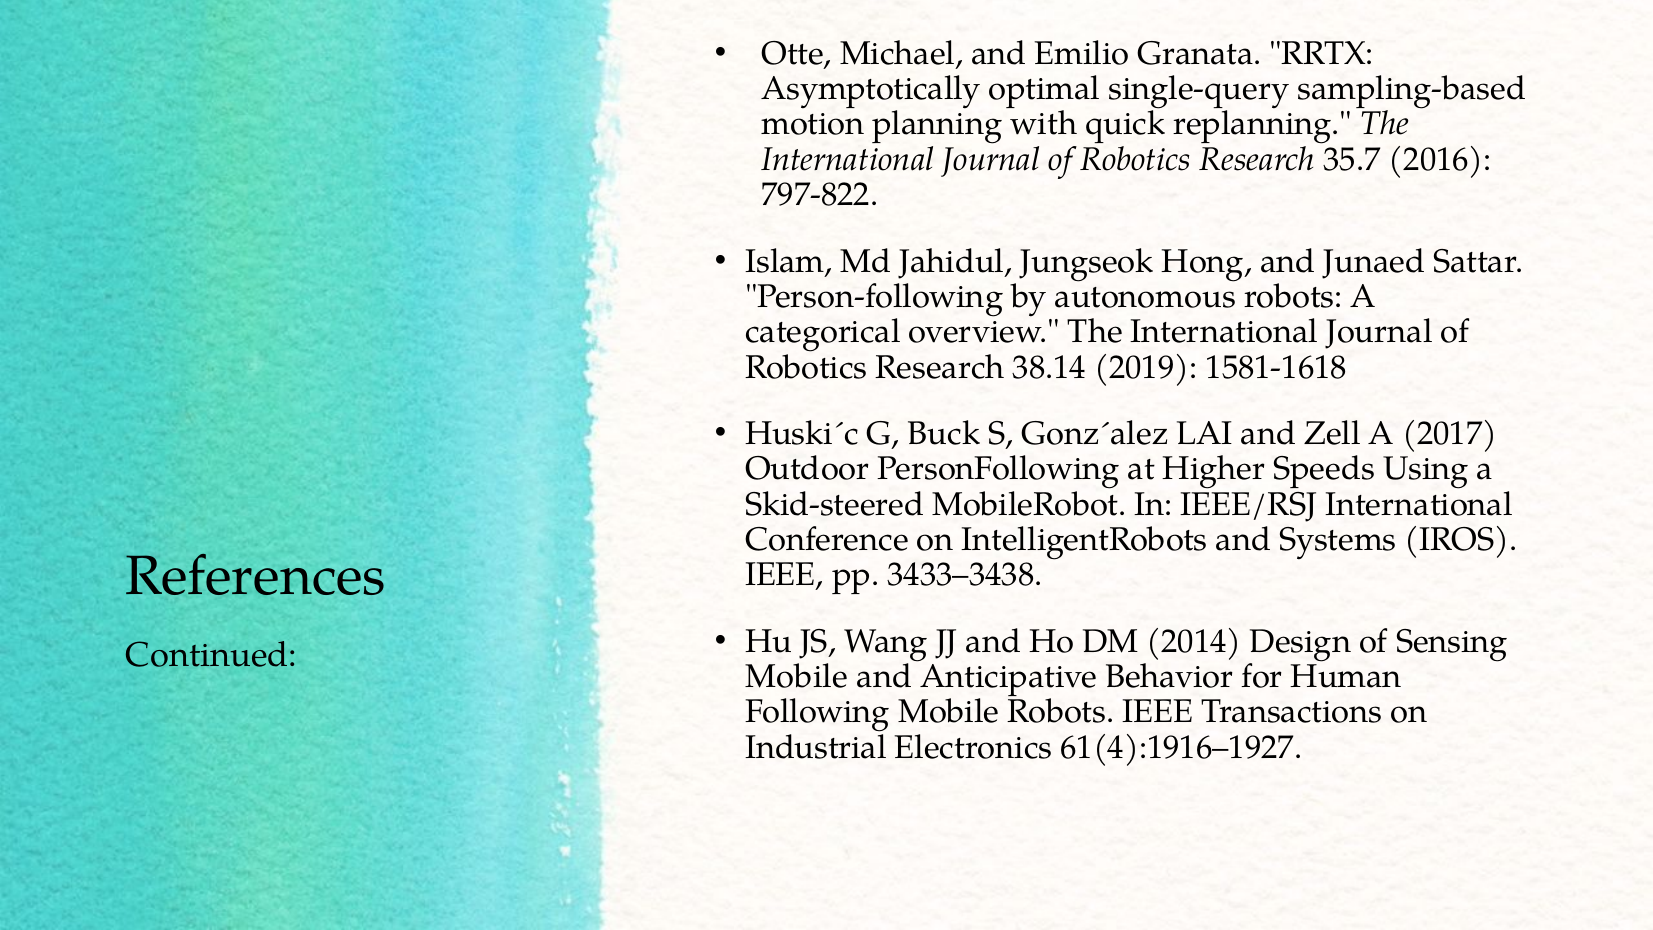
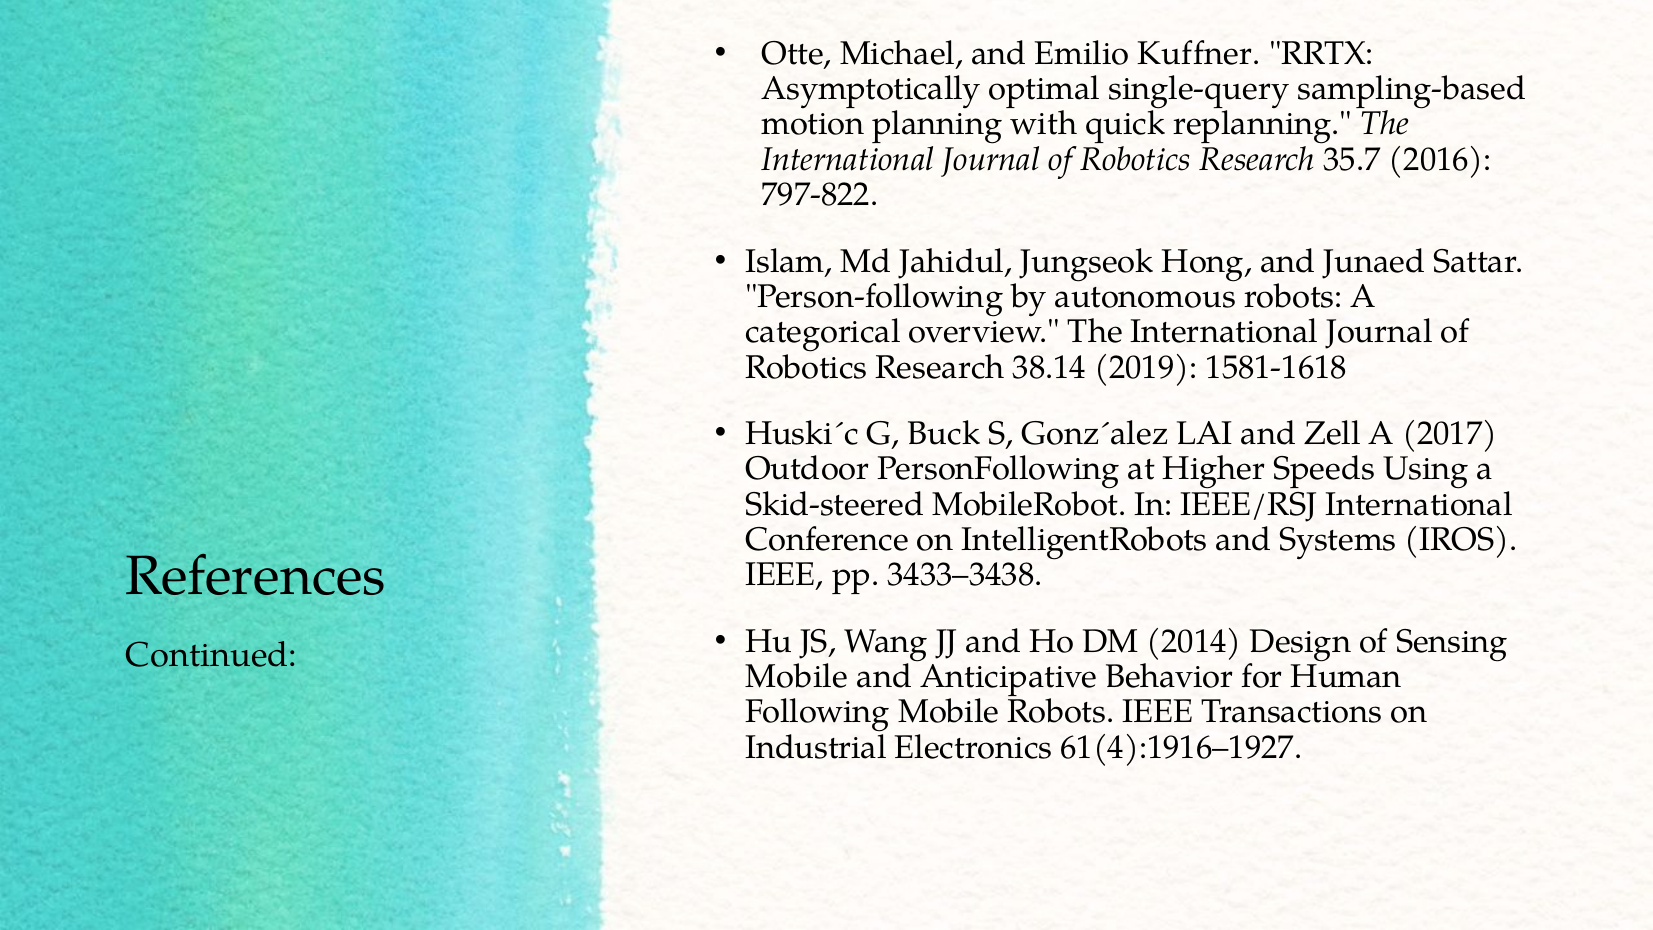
Granata: Granata -> Kuffner
